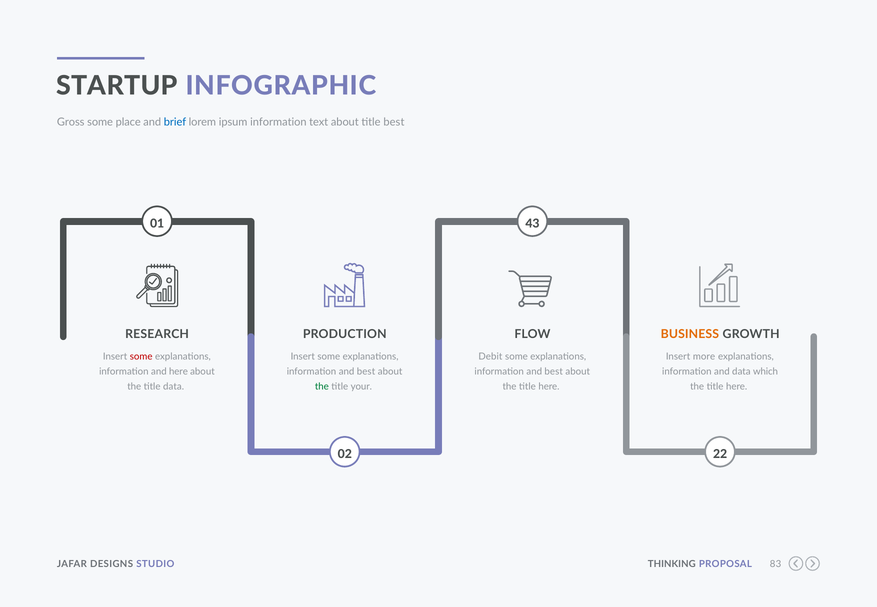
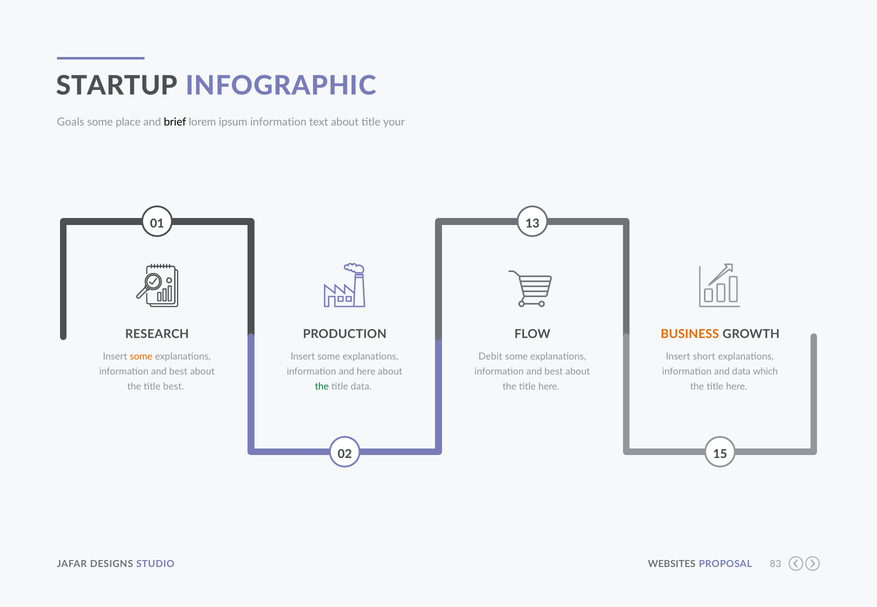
Gross: Gross -> Goals
brief colour: blue -> black
title best: best -> your
43: 43 -> 13
some at (141, 357) colour: red -> orange
more: more -> short
here at (178, 372): here -> best
best at (366, 372): best -> here
title data: data -> best
title your: your -> data
22: 22 -> 15
THINKING: THINKING -> WEBSITES
